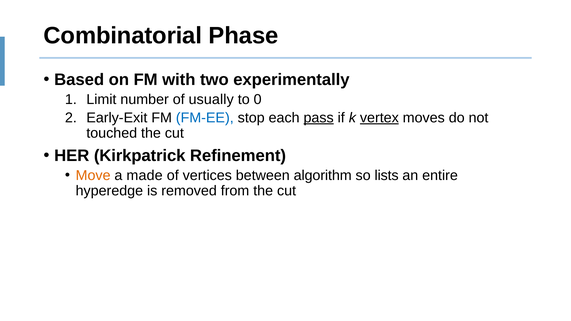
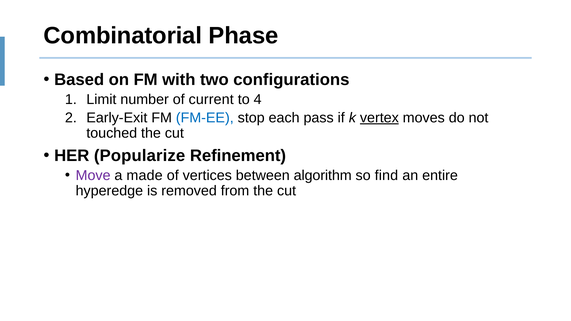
experimentally: experimentally -> configurations
usually: usually -> current
0: 0 -> 4
pass underline: present -> none
Kirkpatrick: Kirkpatrick -> Popularize
Move colour: orange -> purple
lists: lists -> find
